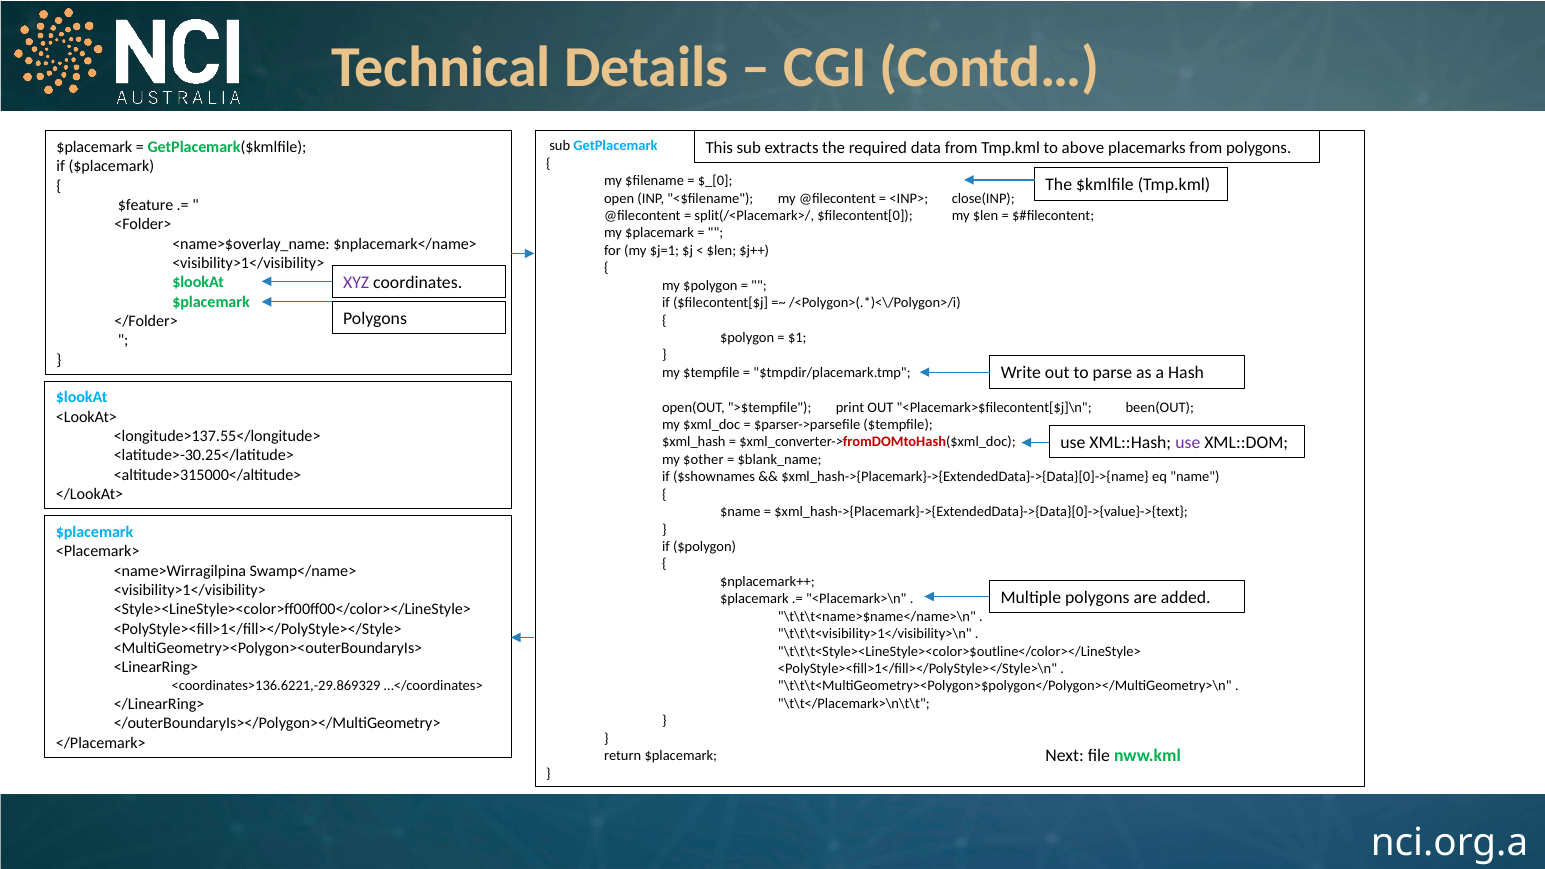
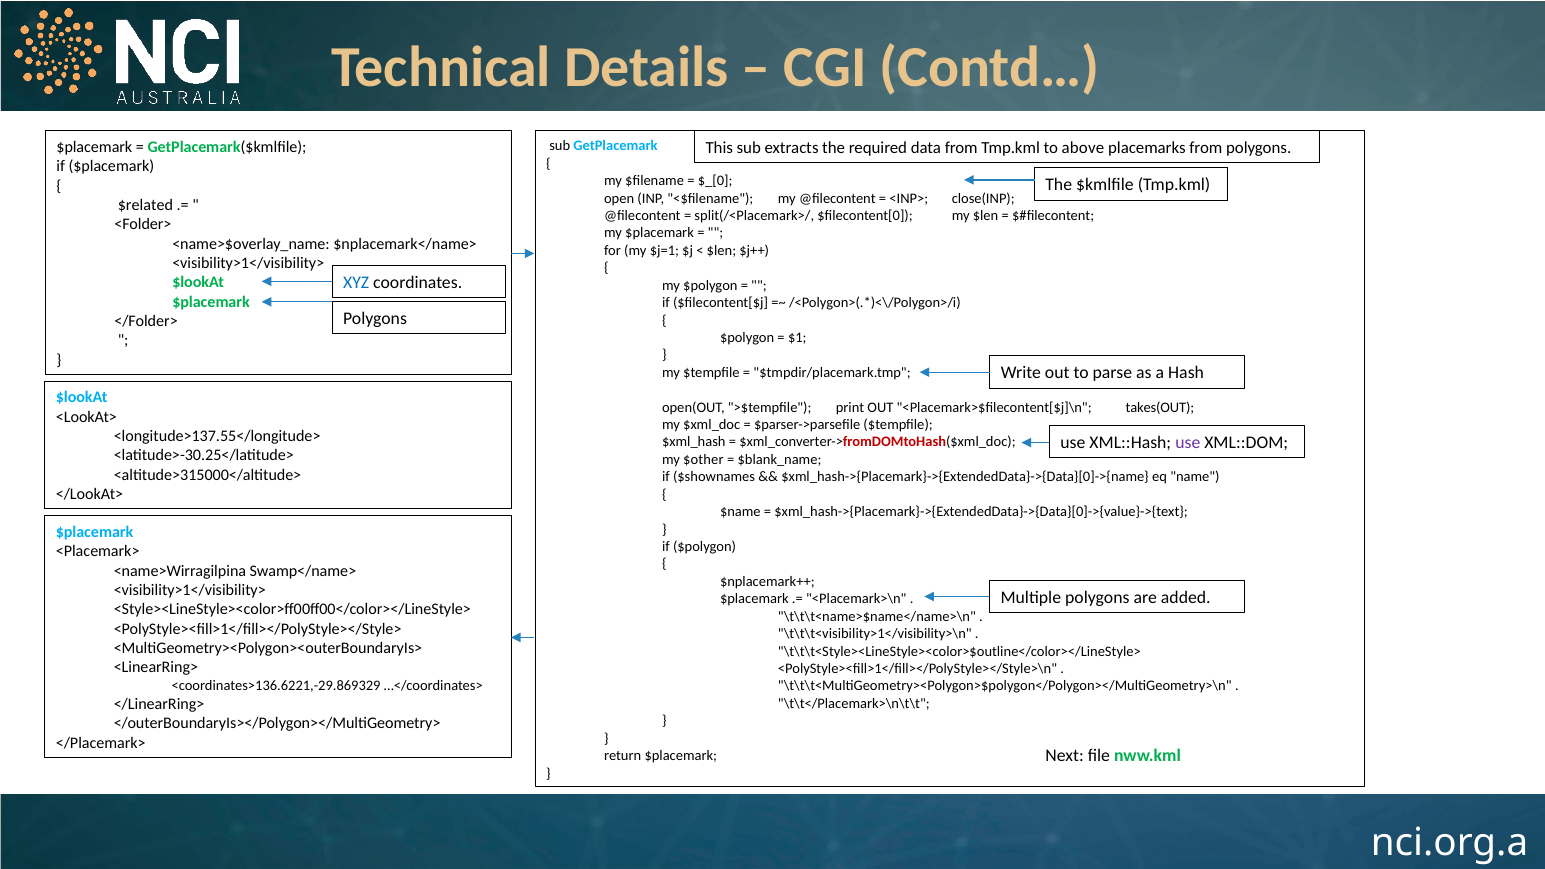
$feature: $feature -> $related
XYZ colour: purple -> blue
been(OUT: been(OUT -> takes(OUT
